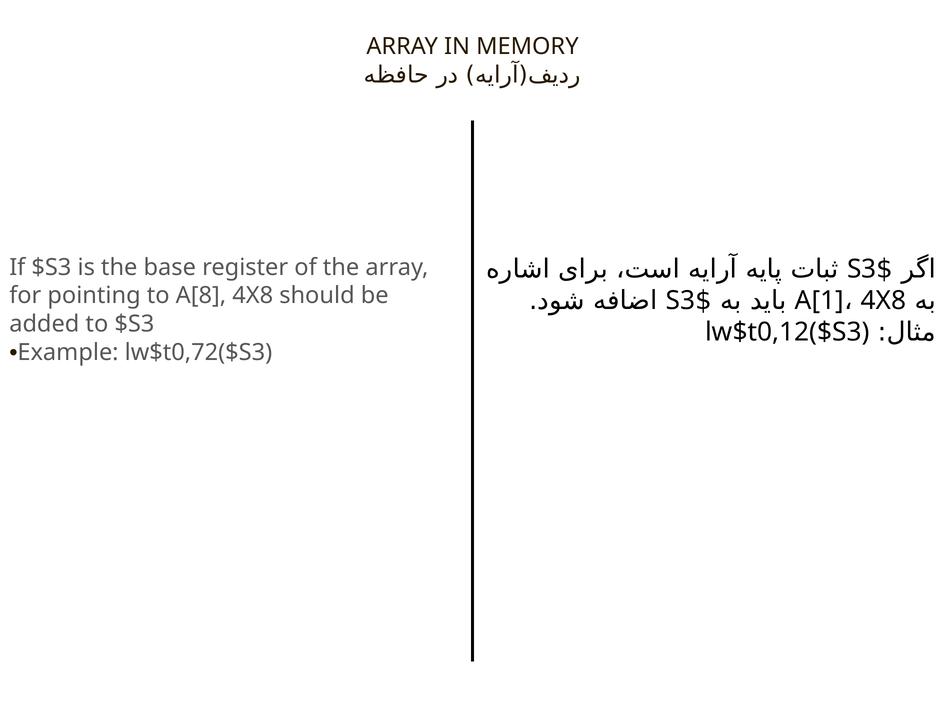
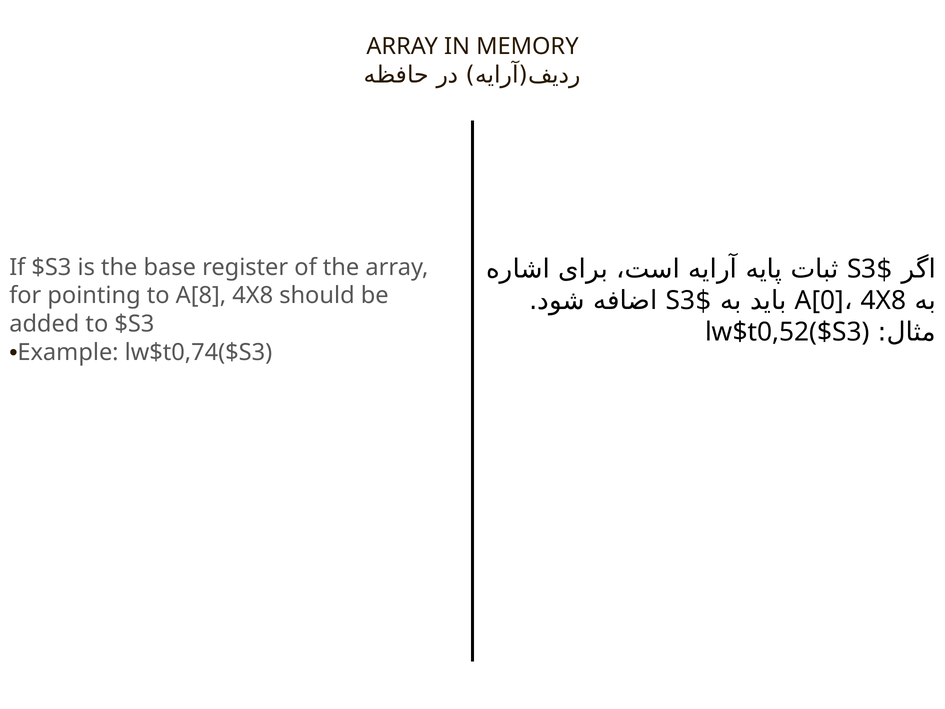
A[1: A[1 -> A[0
lw$t0,12($S3: lw$t0,12($S3 -> lw$t0,52($S3
lw$t0,72($S3: lw$t0,72($S3 -> lw$t0,74($S3
